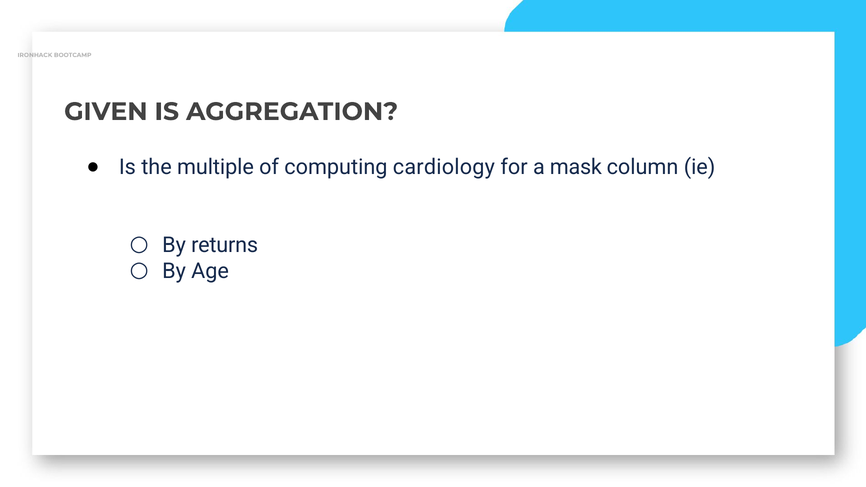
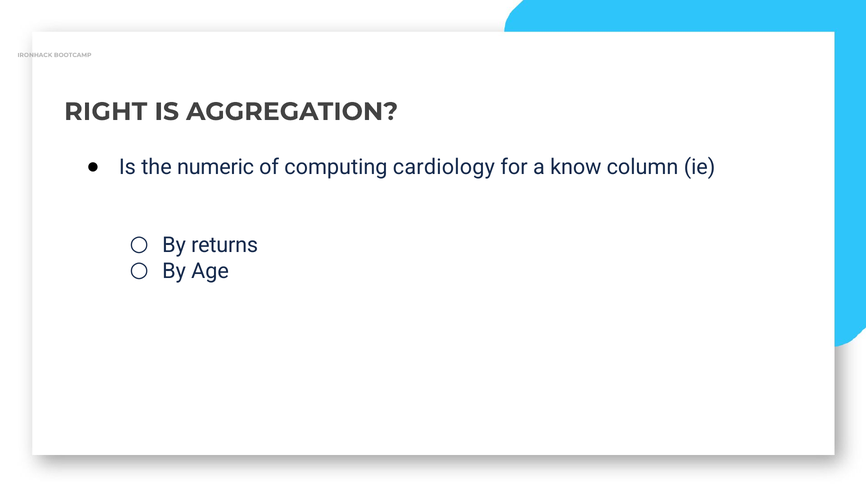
GIVEN: GIVEN -> RIGHT
multiple: multiple -> numeric
mask: mask -> know
